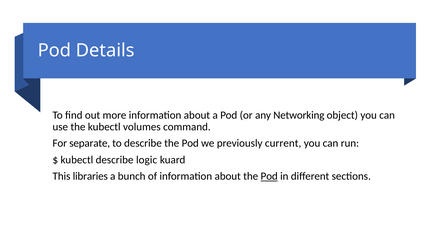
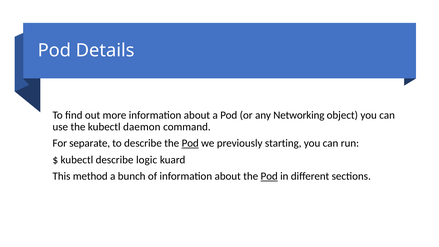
volumes: volumes -> daemon
Pod at (190, 143) underline: none -> present
current: current -> starting
libraries: libraries -> method
